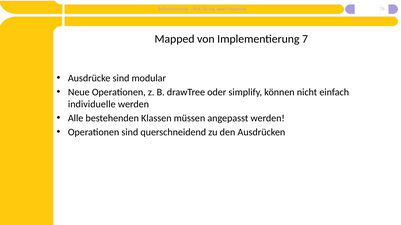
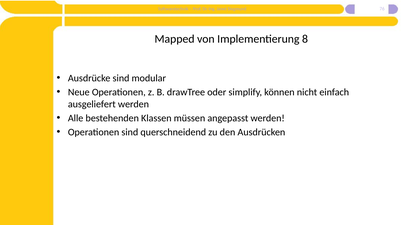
7: 7 -> 8
individuelle: individuelle -> ausgeliefert
